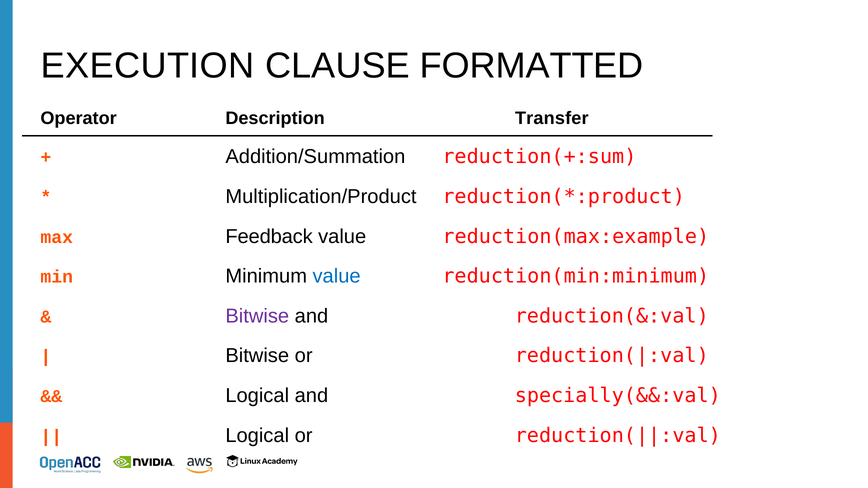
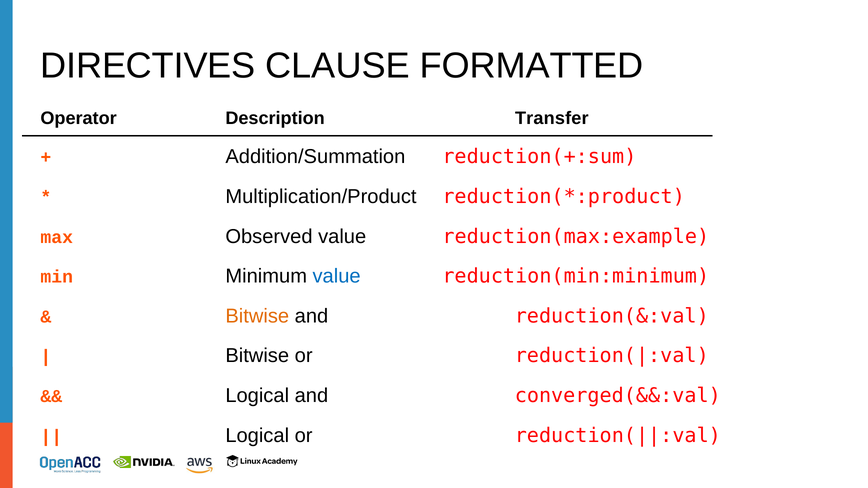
EXECUTION: EXECUTION -> DIRECTIVES
Feedback: Feedback -> Observed
Bitwise at (257, 316) colour: purple -> orange
specially(&&:val: specially(&&:val -> converged(&&:val
